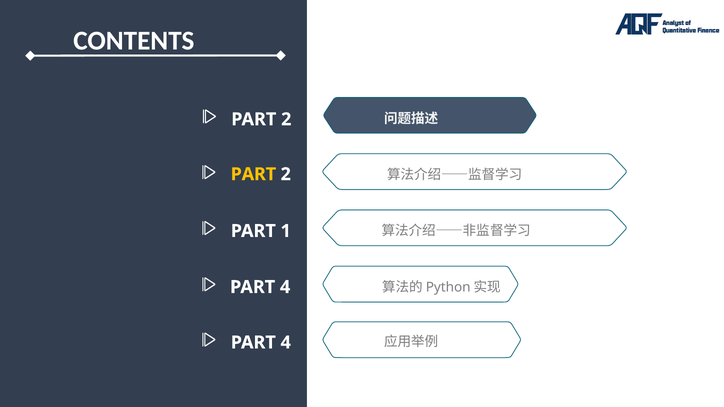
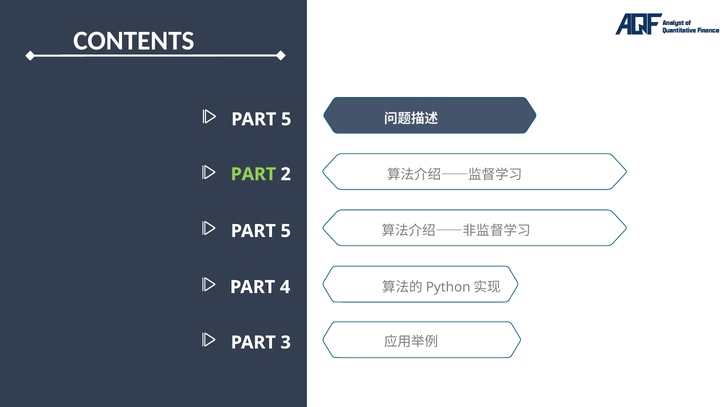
2 at (286, 119): 2 -> 5
PART at (253, 174) colour: yellow -> light green
1 at (286, 231): 1 -> 5
4 at (286, 343): 4 -> 3
